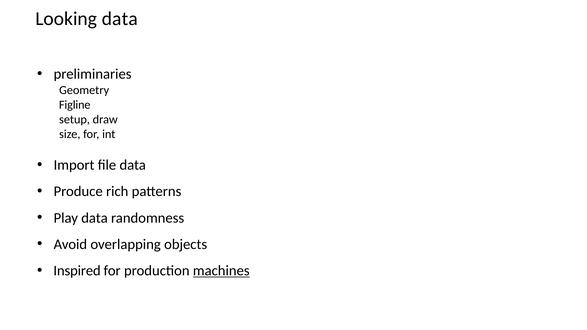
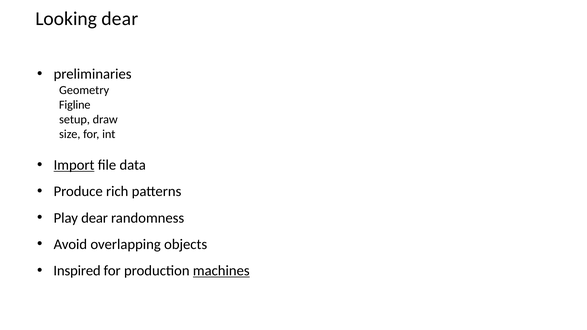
Looking data: data -> dear
Import underline: none -> present
Play data: data -> dear
